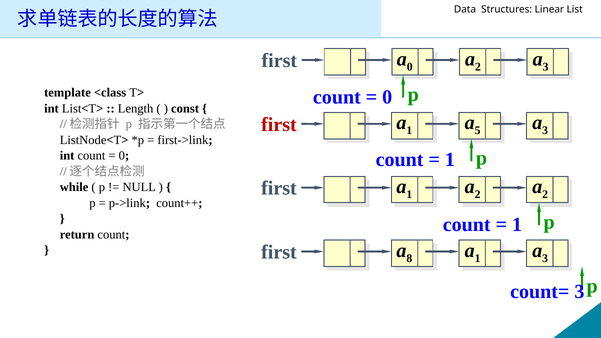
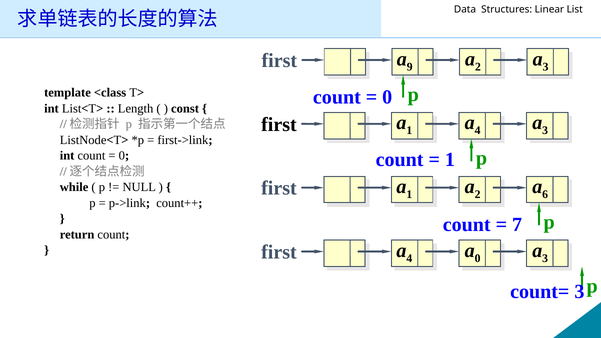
0 at (410, 67): 0 -> 9
5 at (478, 131): 5 -> 4
first at (279, 124) colour: red -> black
2 at (545, 194): 2 -> 6
1 at (517, 225): 1 -> 7
8 at (409, 258): 8 -> 4
1 at (478, 258): 1 -> 0
